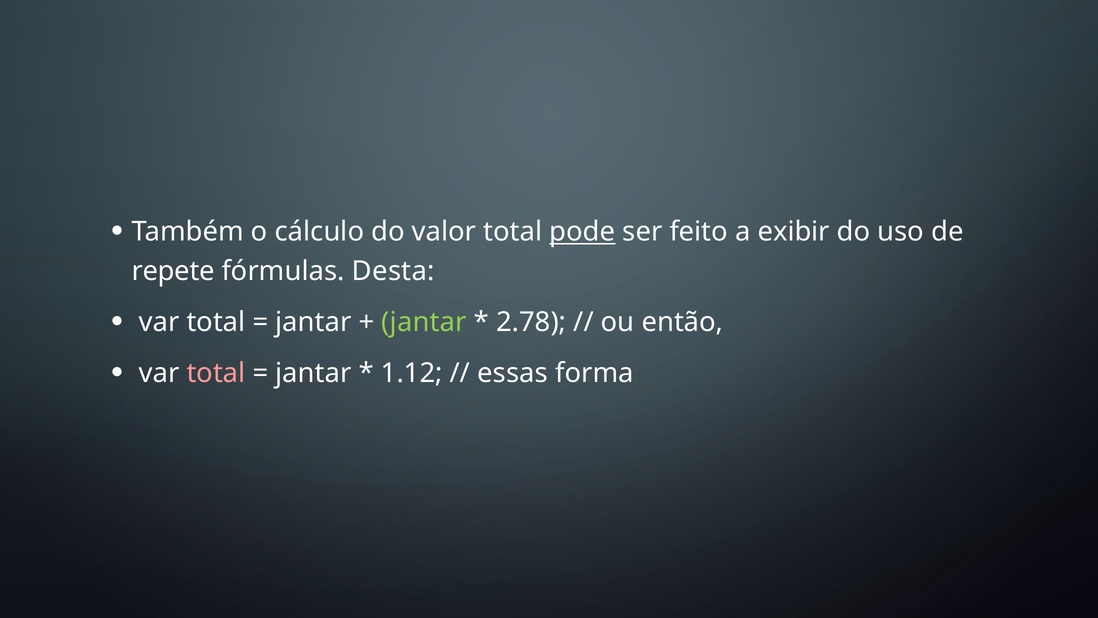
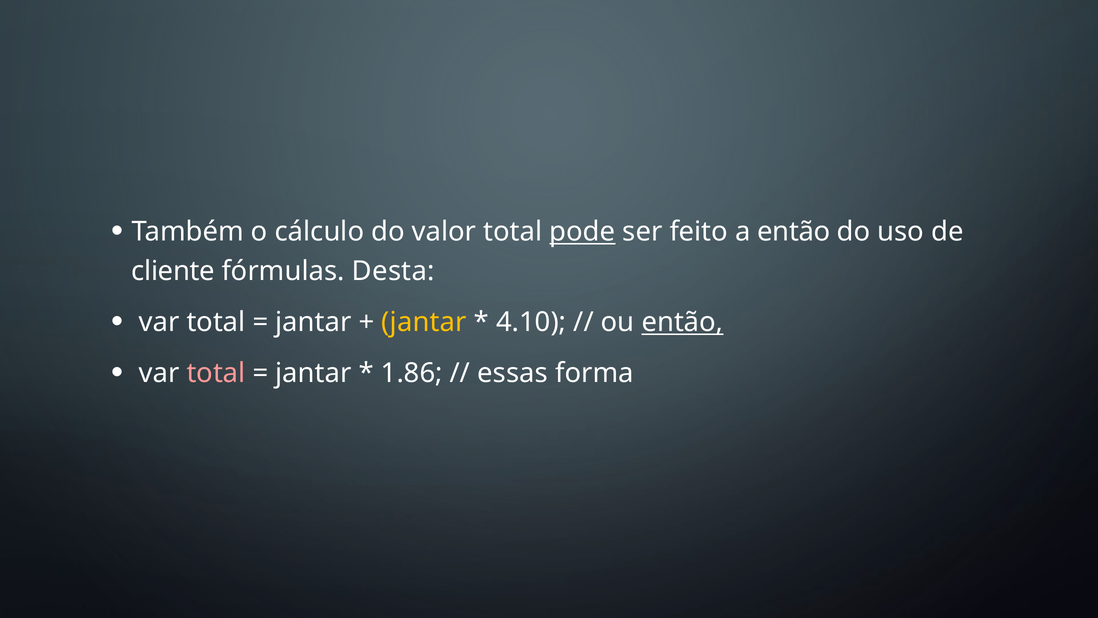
a exibir: exibir -> então
repete: repete -> cliente
jantar at (424, 322) colour: light green -> yellow
2.78: 2.78 -> 4.10
então at (682, 322) underline: none -> present
1.12: 1.12 -> 1.86
